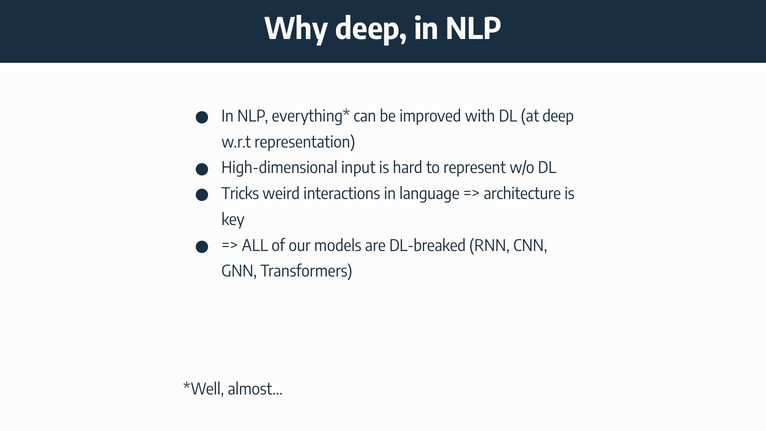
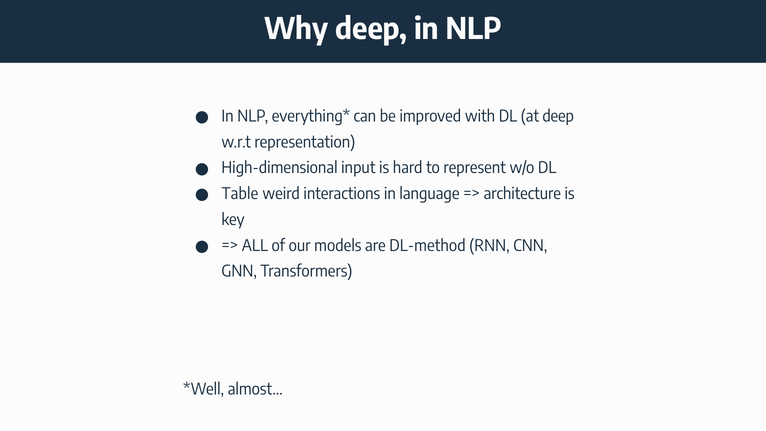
Tricks: Tricks -> Table
DL-breaked: DL-breaked -> DL-method
